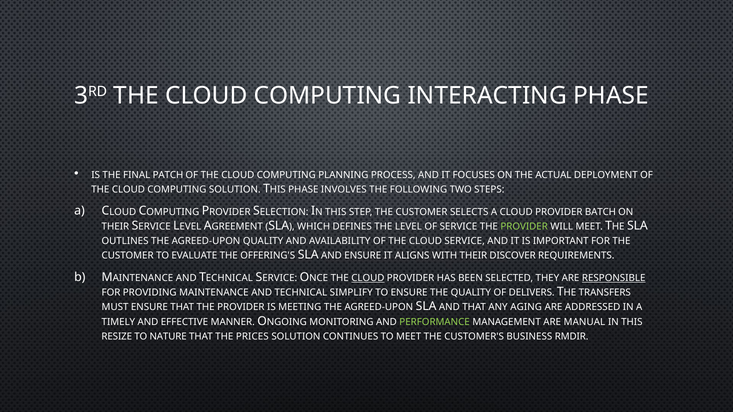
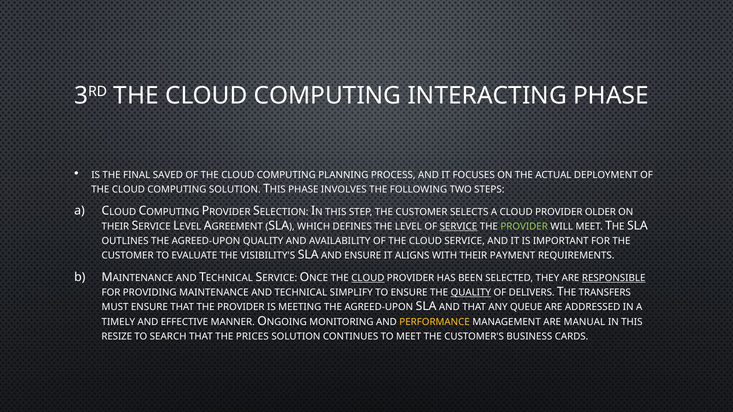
PATCH: PATCH -> SAVED
BATCH: BATCH -> OLDER
SERVICE at (458, 227) underline: none -> present
OFFERING'S: OFFERING'S -> VISIBILITY'S
DISCOVER: DISCOVER -> PAYMENT
QUALITY at (471, 293) underline: none -> present
AGING: AGING -> QUEUE
PERFORMANCE colour: light green -> yellow
NATURE: NATURE -> SEARCH
RMDIR: RMDIR -> CARDS
